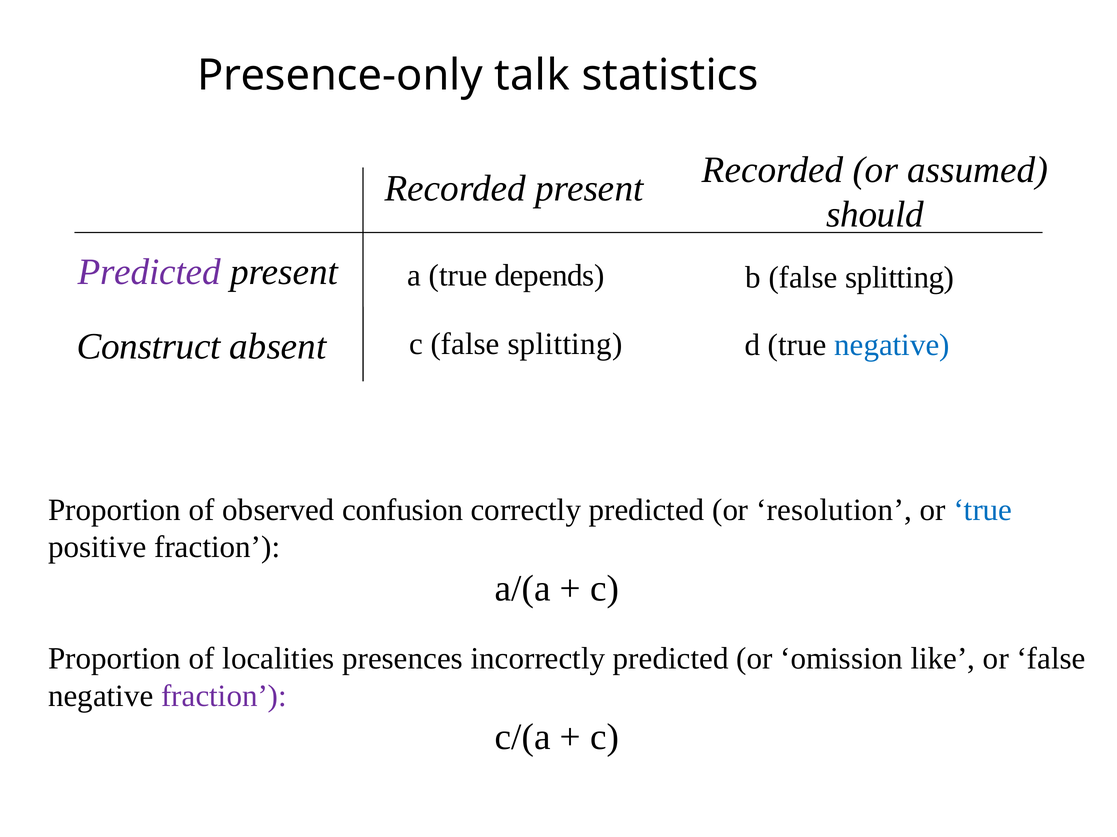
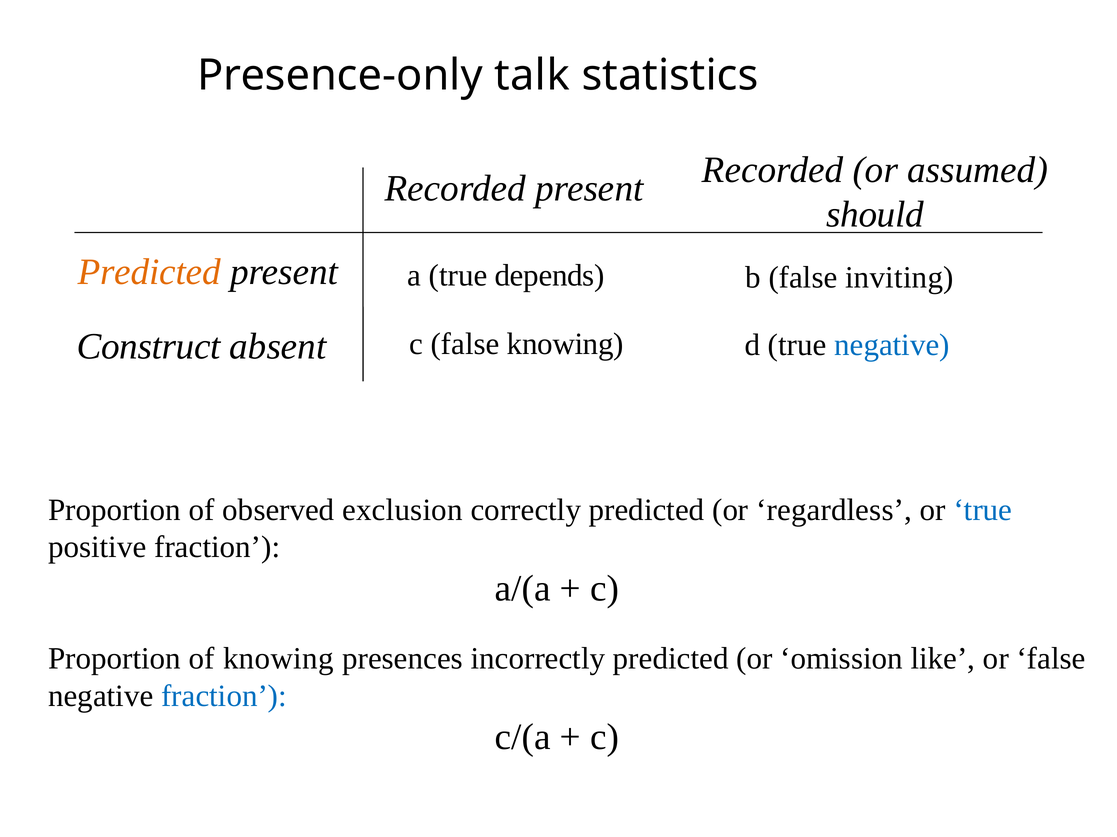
Predicted at (149, 272) colour: purple -> orange
b false splitting: splitting -> inviting
c false splitting: splitting -> knowing
confusion: confusion -> exclusion
resolution: resolution -> regardless
of localities: localities -> knowing
fraction at (224, 696) colour: purple -> blue
